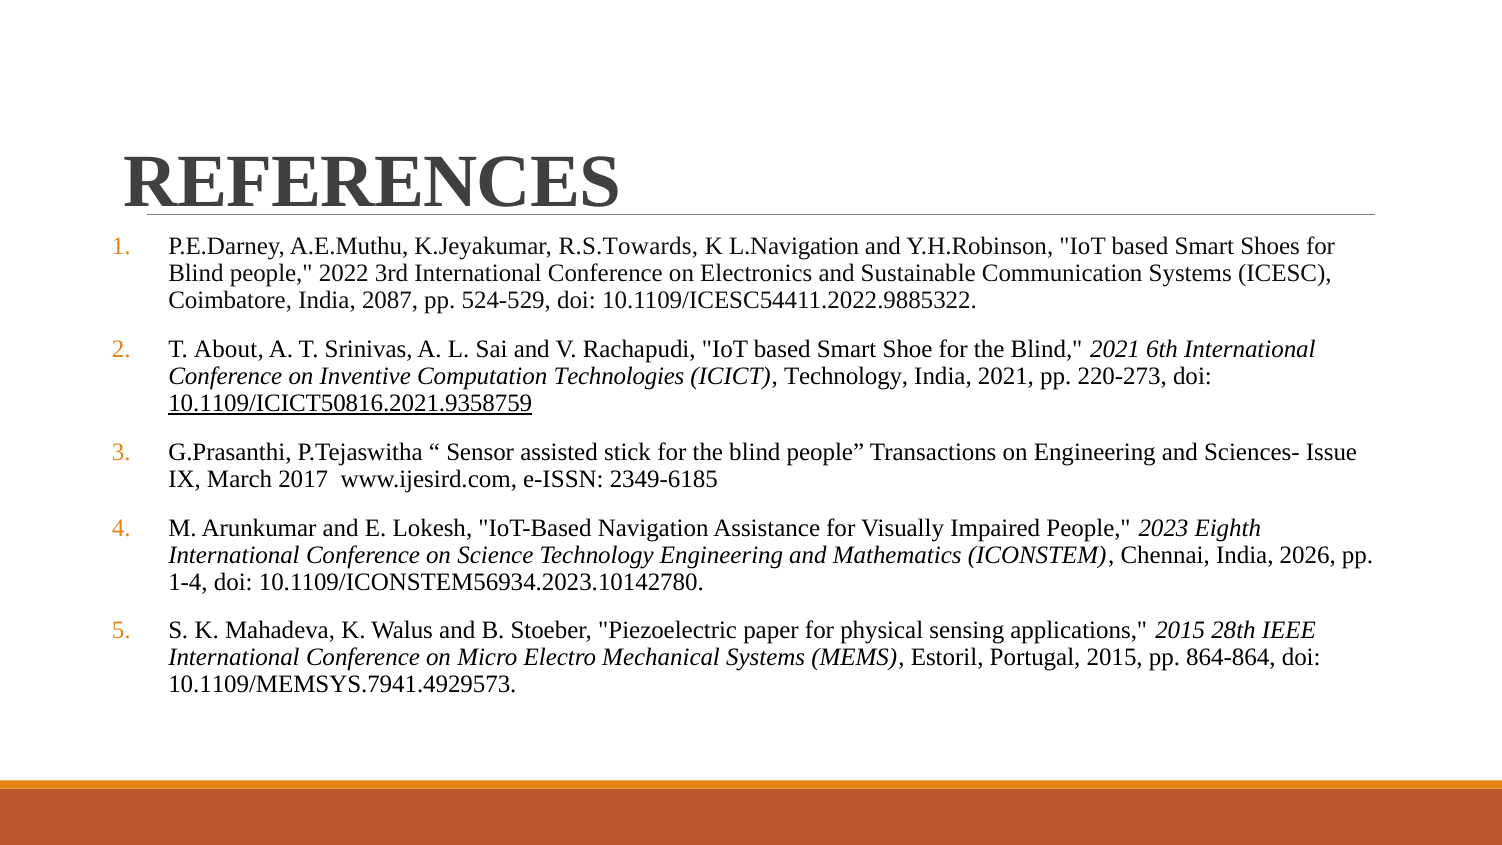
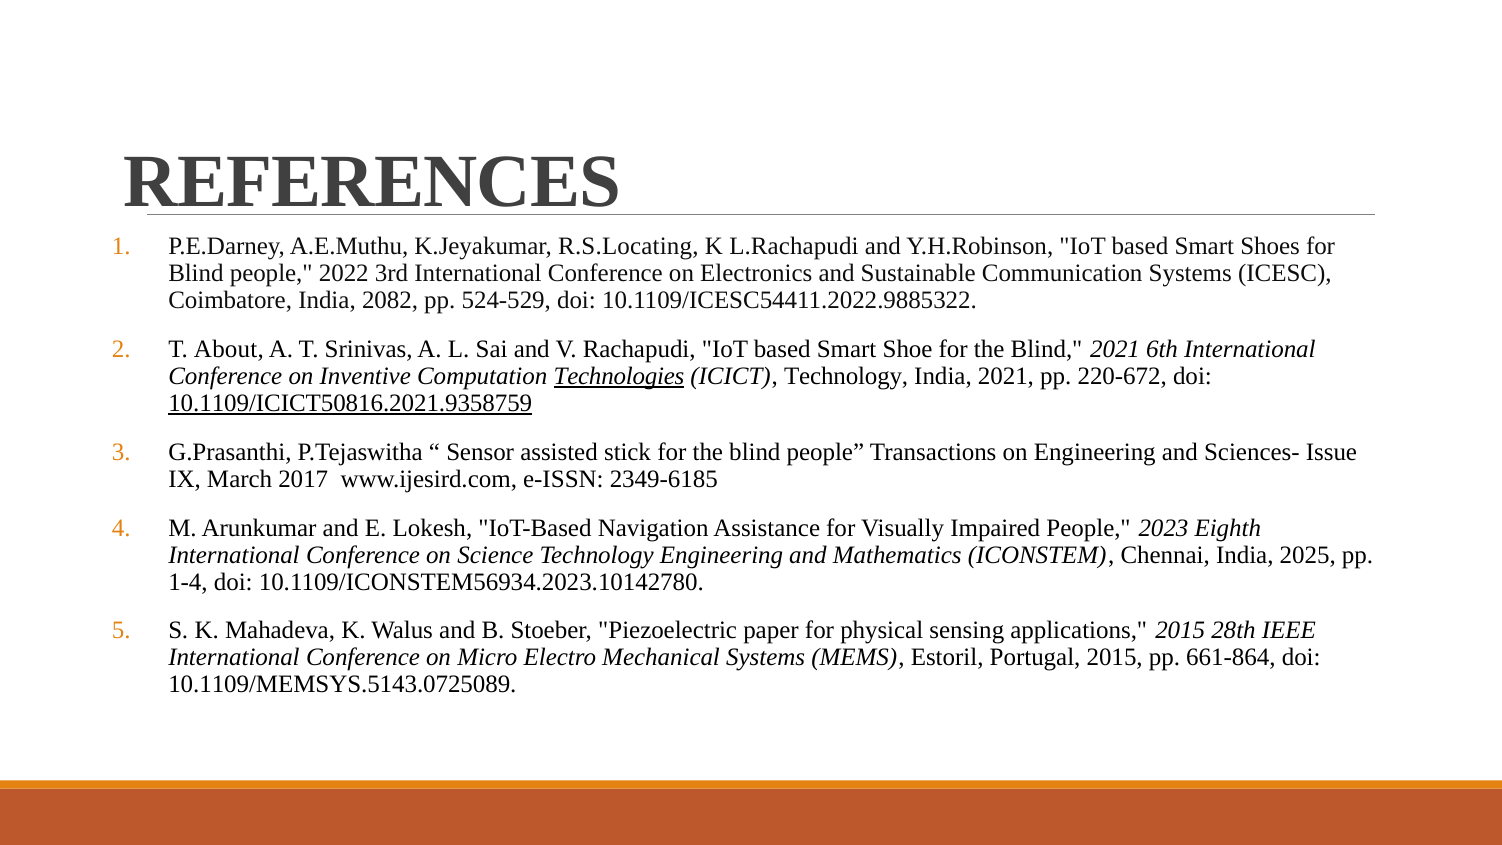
R.S.Towards: R.S.Towards -> R.S.Locating
L.Navigation: L.Navigation -> L.Rachapudi
2087: 2087 -> 2082
Technologies underline: none -> present
220-273: 220-273 -> 220-672
2026: 2026 -> 2025
864-864: 864-864 -> 661-864
10.1109/MEMSYS.7941.4929573: 10.1109/MEMSYS.7941.4929573 -> 10.1109/MEMSYS.5143.0725089
